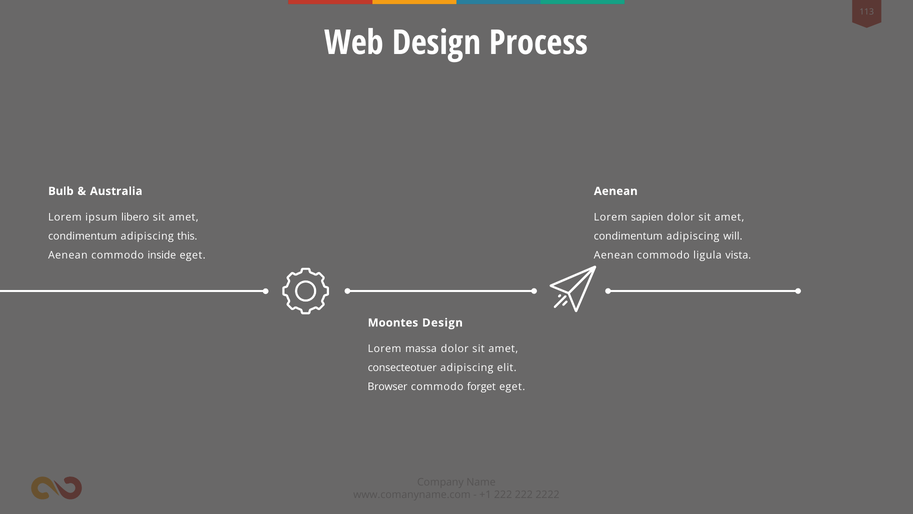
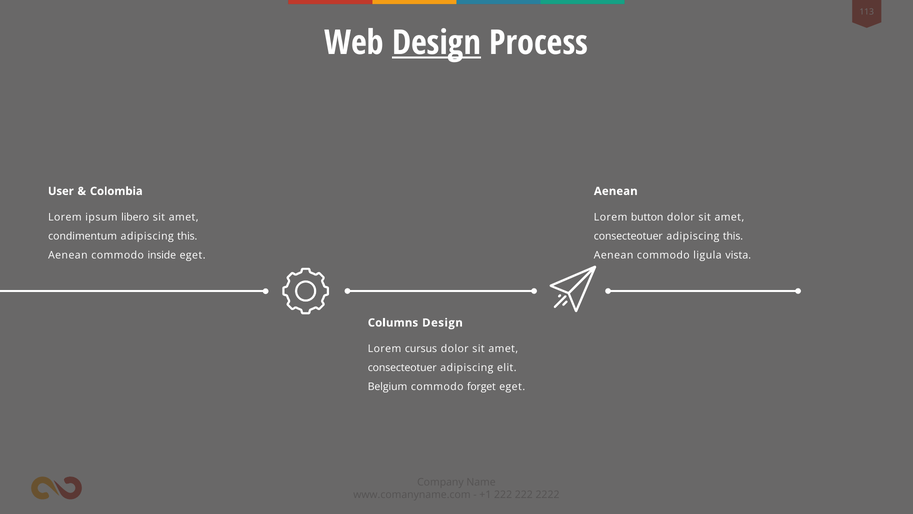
Design at (437, 43) underline: none -> present
Bulb: Bulb -> User
Australia: Australia -> Colombia
sapien: sapien -> button
condimentum at (628, 236): condimentum -> consecteotuer
will at (733, 236): will -> this
Moontes: Moontes -> Columns
massa: massa -> cursus
Browser: Browser -> Belgium
